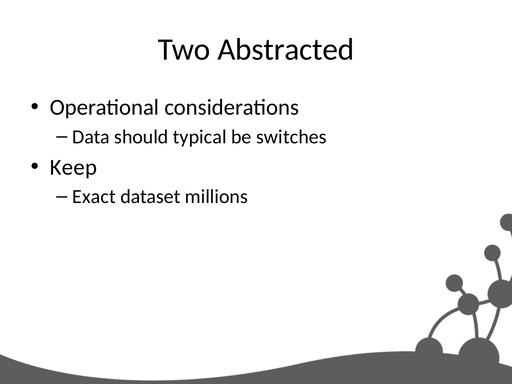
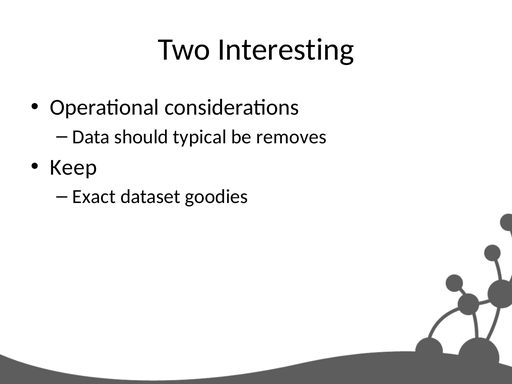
Abstracted: Abstracted -> Interesting
switches: switches -> removes
millions: millions -> goodies
